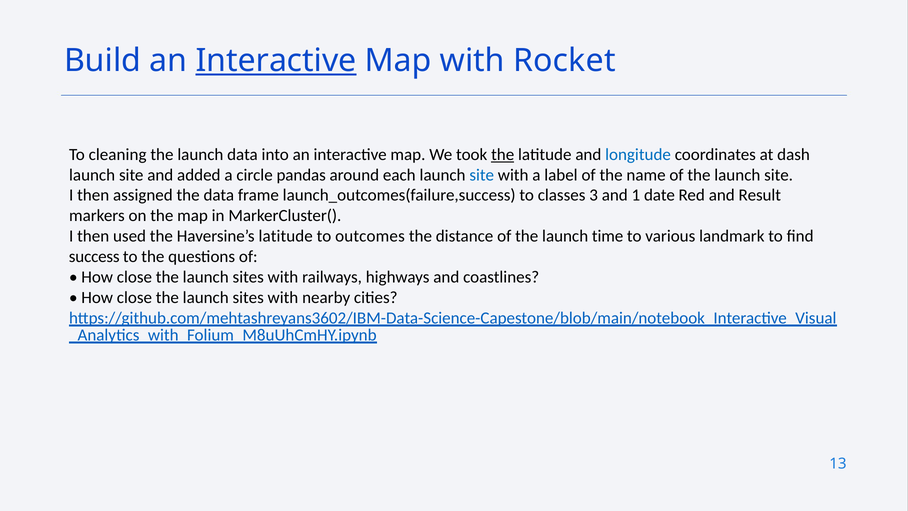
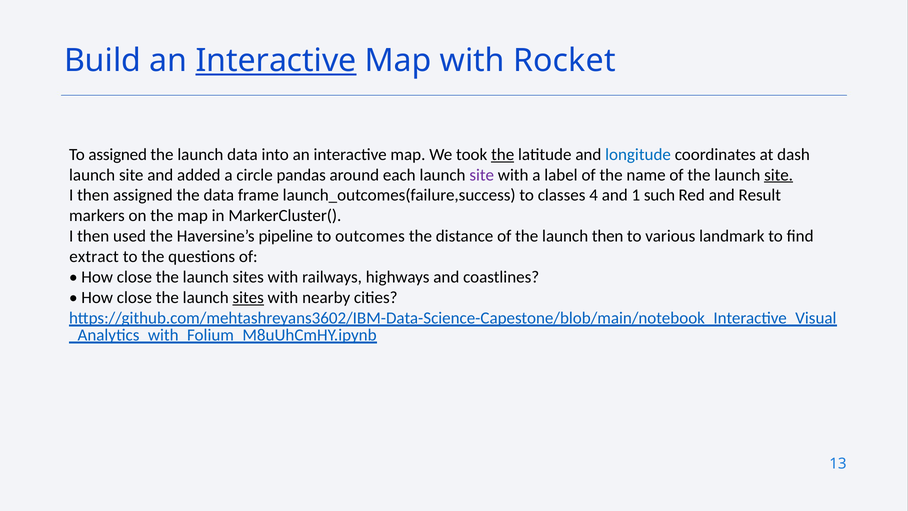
To cleaning: cleaning -> assigned
site at (482, 175) colour: blue -> purple
site at (779, 175) underline: none -> present
3: 3 -> 4
date: date -> such
Haversine’s latitude: latitude -> pipeline
launch time: time -> then
success: success -> extract
sites at (248, 297) underline: none -> present
